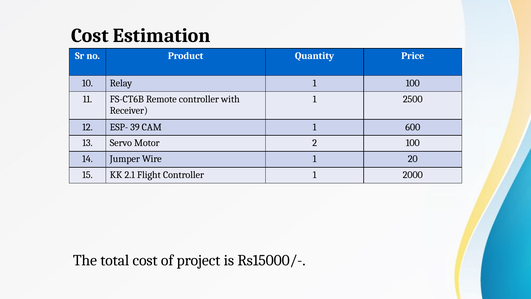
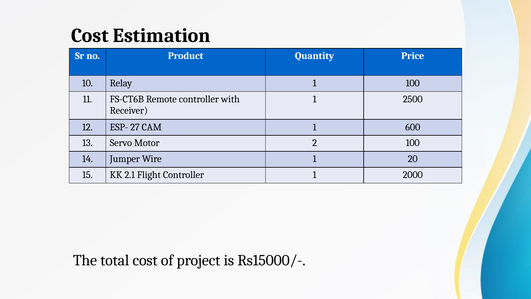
39: 39 -> 27
